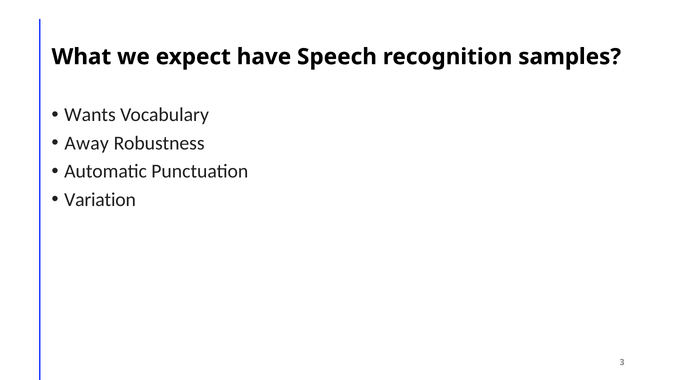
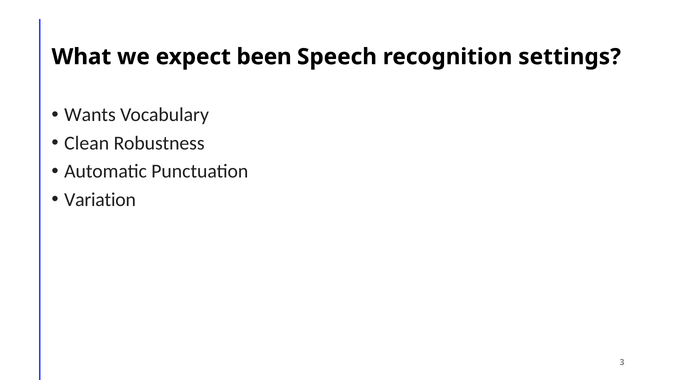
have: have -> been
samples: samples -> settings
Away: Away -> Clean
